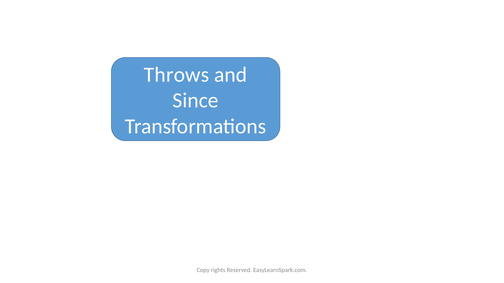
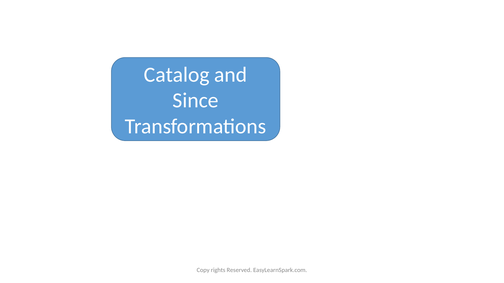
Throws: Throws -> Catalog
